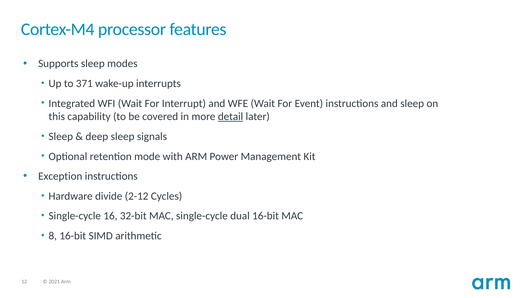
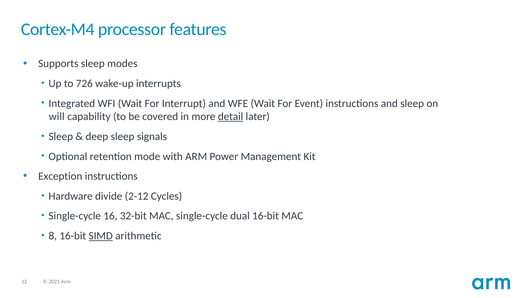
371: 371 -> 726
this: this -> will
SIMD underline: none -> present
